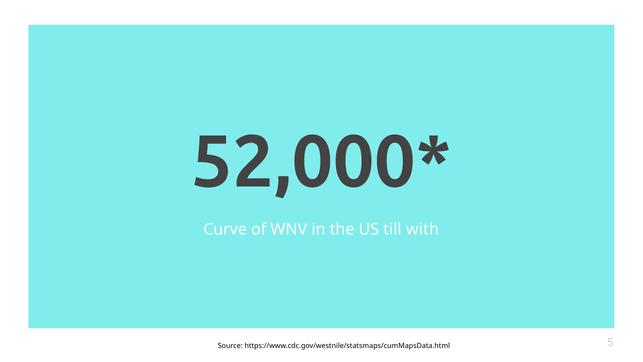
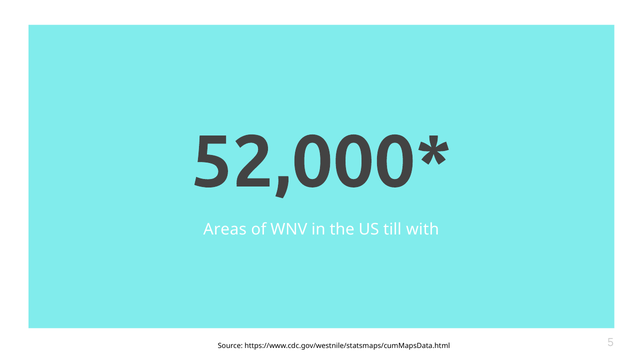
Curve: Curve -> Areas
